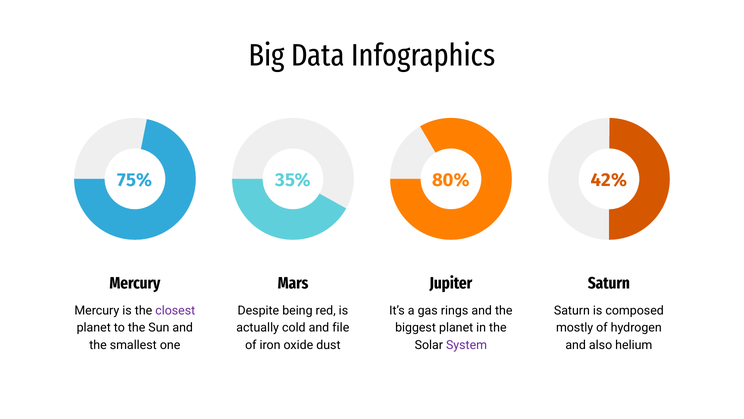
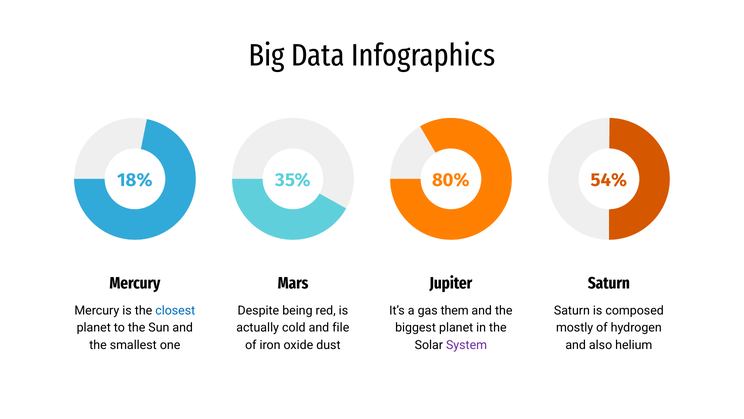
75%: 75% -> 18%
42%: 42% -> 54%
closest colour: purple -> blue
rings: rings -> them
